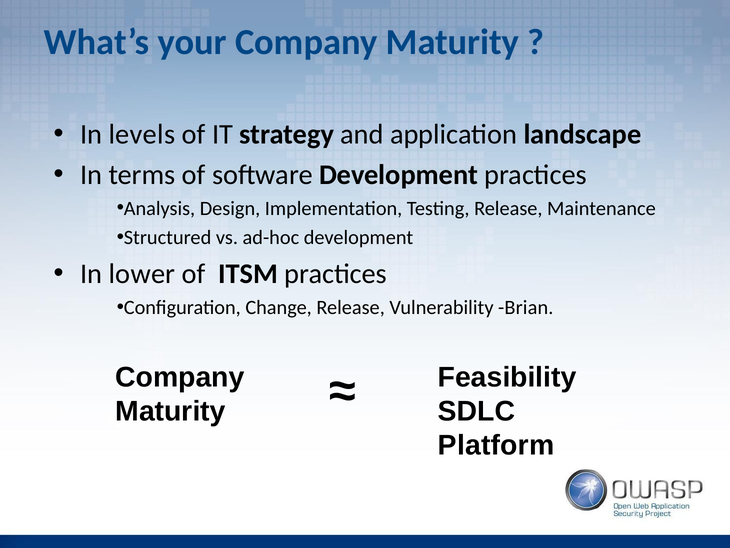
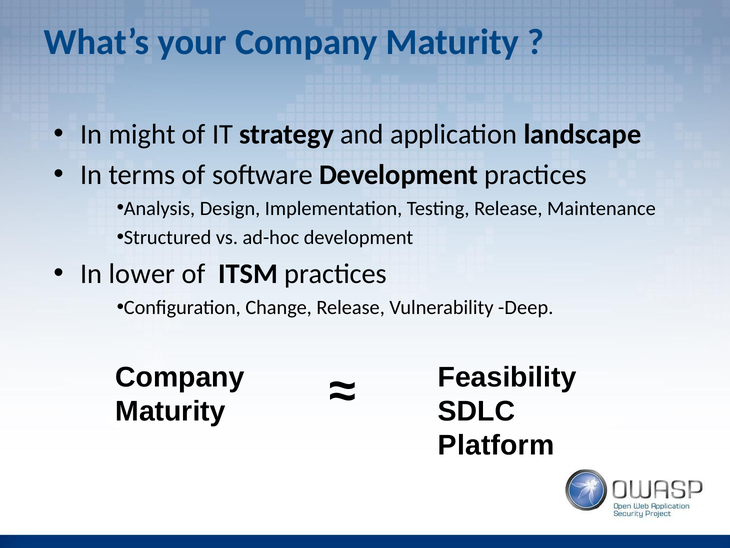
levels: levels -> might
Brian: Brian -> Deep
